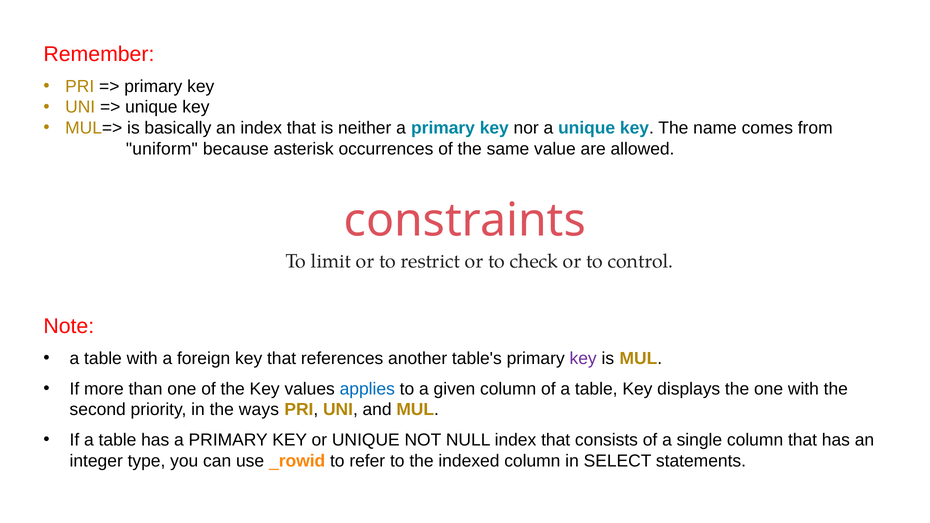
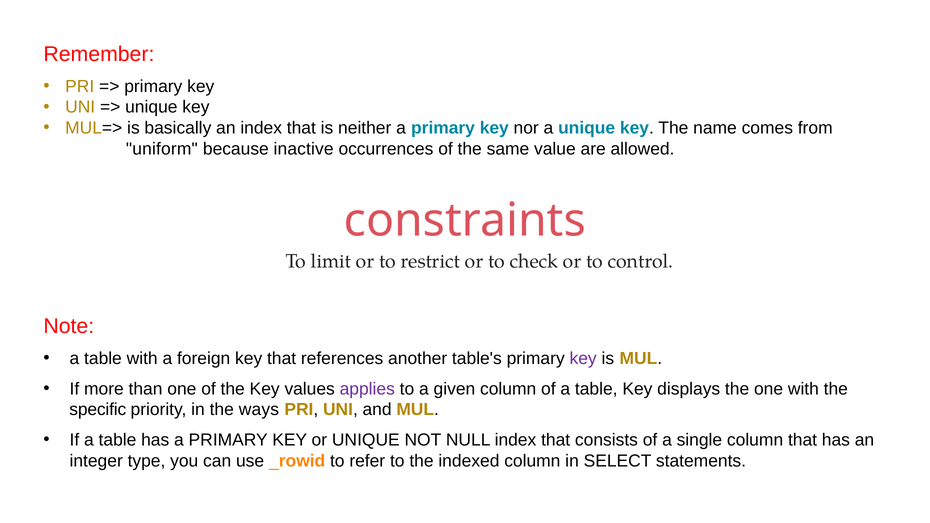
asterisk: asterisk -> inactive
applies colour: blue -> purple
second: second -> specific
